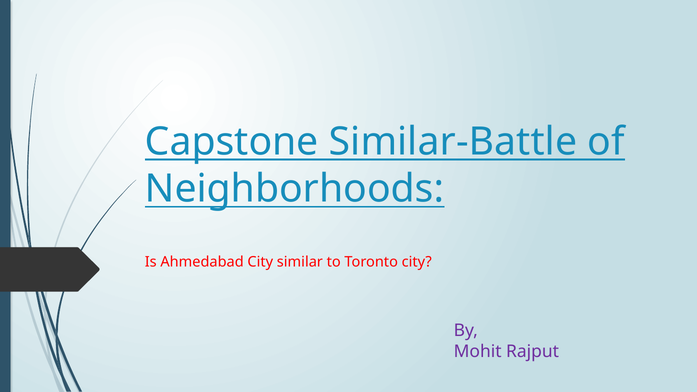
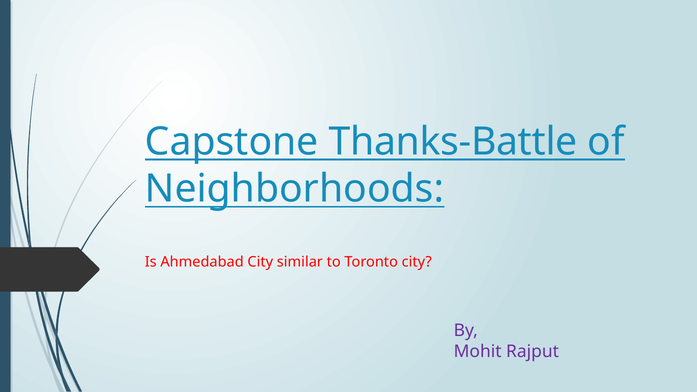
Similar-Battle: Similar-Battle -> Thanks-Battle
